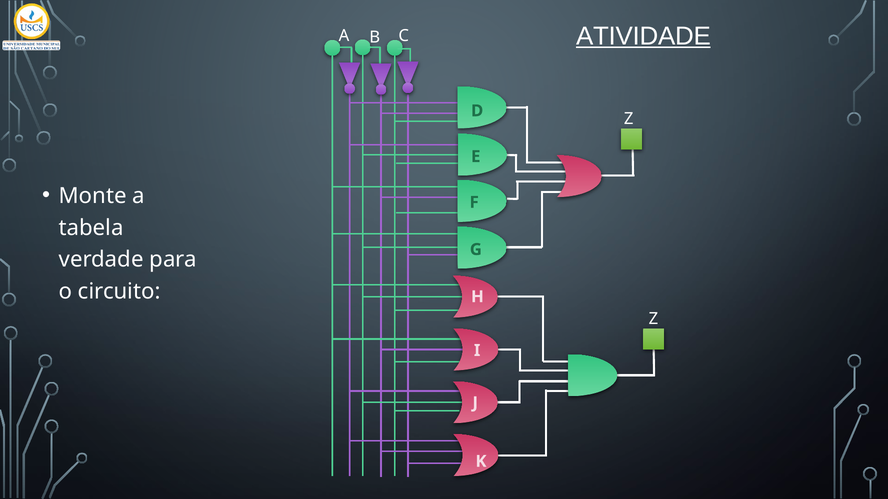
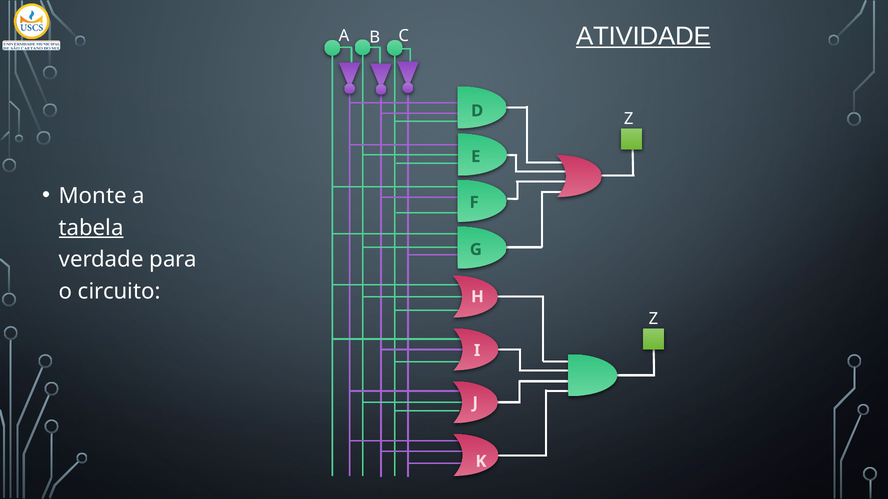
tabela underline: none -> present
